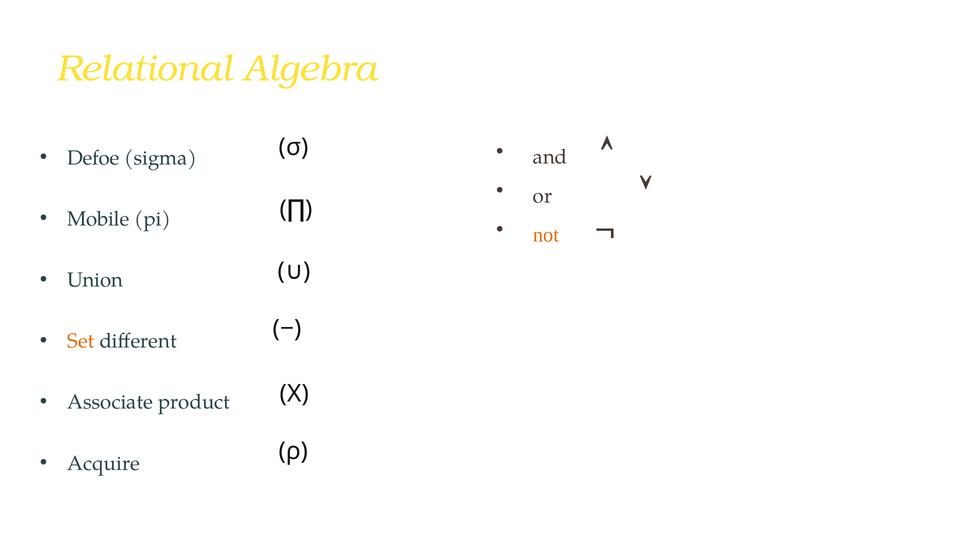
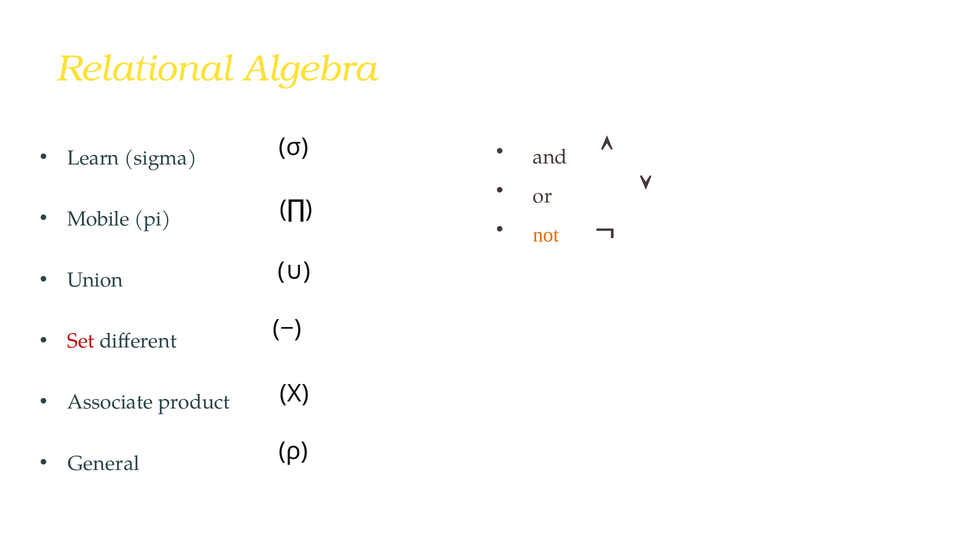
Defoe: Defoe -> Learn
Set colour: orange -> red
Acquire: Acquire -> General
